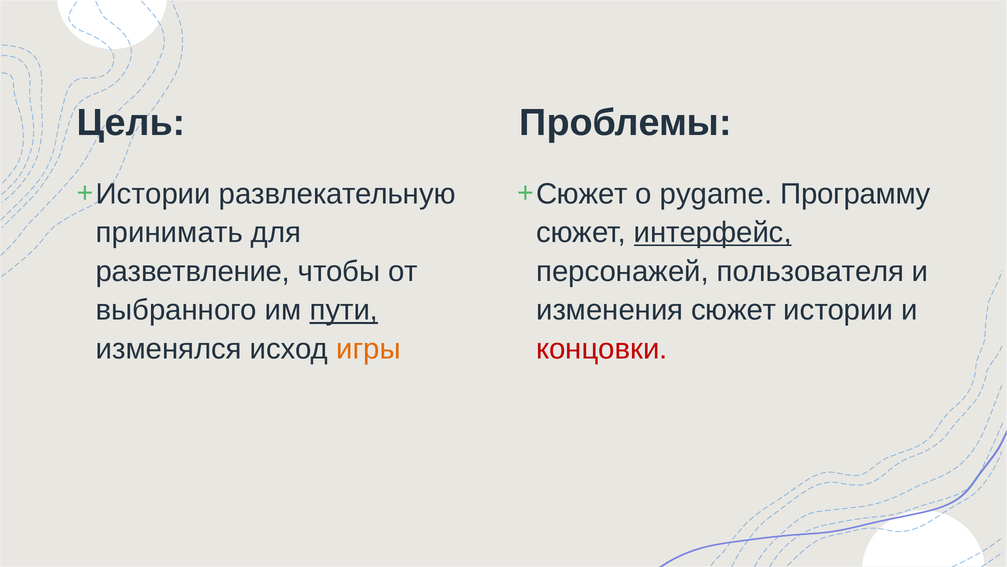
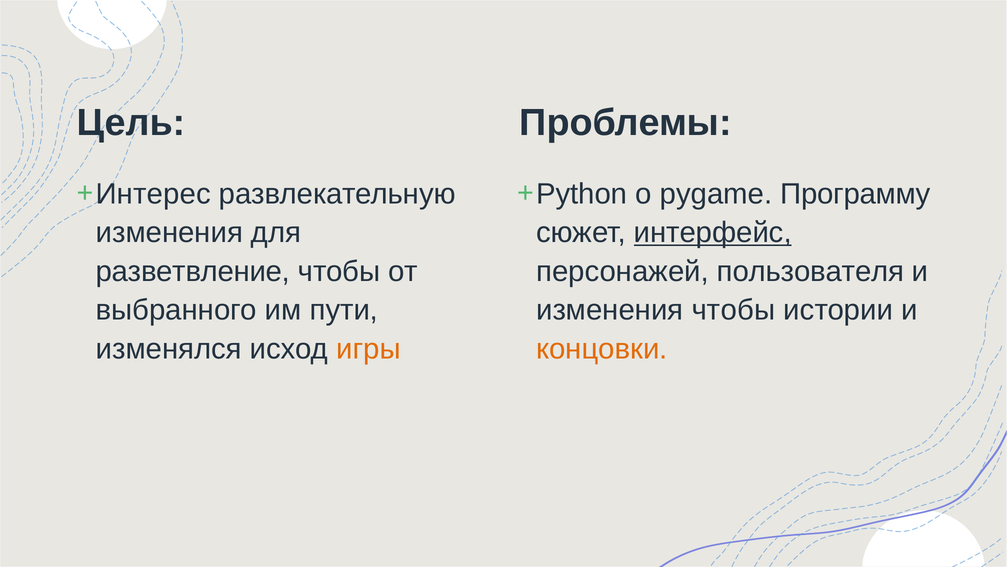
Истории at (153, 194): Истории -> Интерес
Сюжет at (582, 194): Сюжет -> Python
принимать at (169, 232): принимать -> изменения
пути underline: present -> none
изменения сюжет: сюжет -> чтобы
концовки colour: red -> orange
